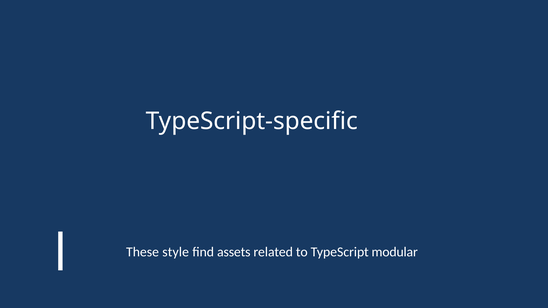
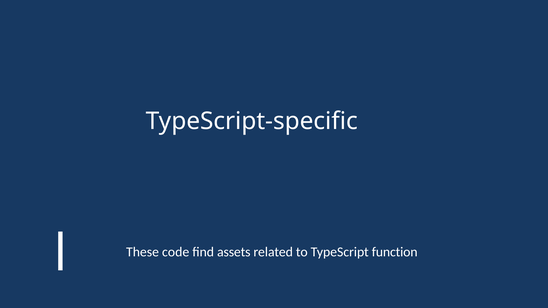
style: style -> code
modular: modular -> function
